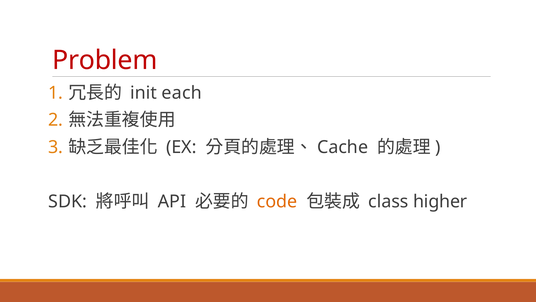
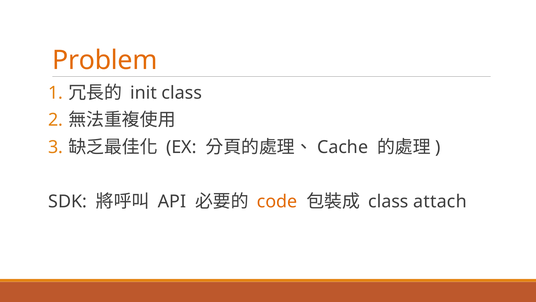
Problem colour: red -> orange
init each: each -> class
higher: higher -> attach
